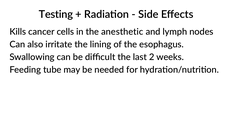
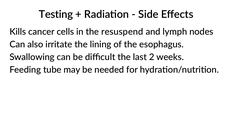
anesthetic: anesthetic -> resuspend
